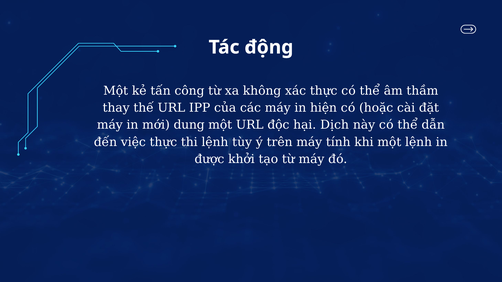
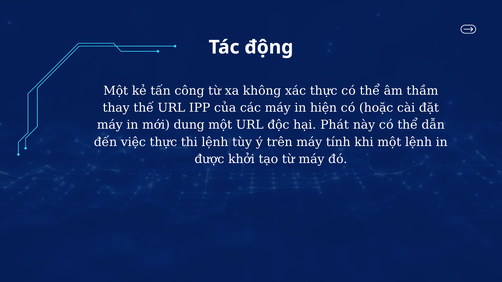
Dịch: Dịch -> Phát
